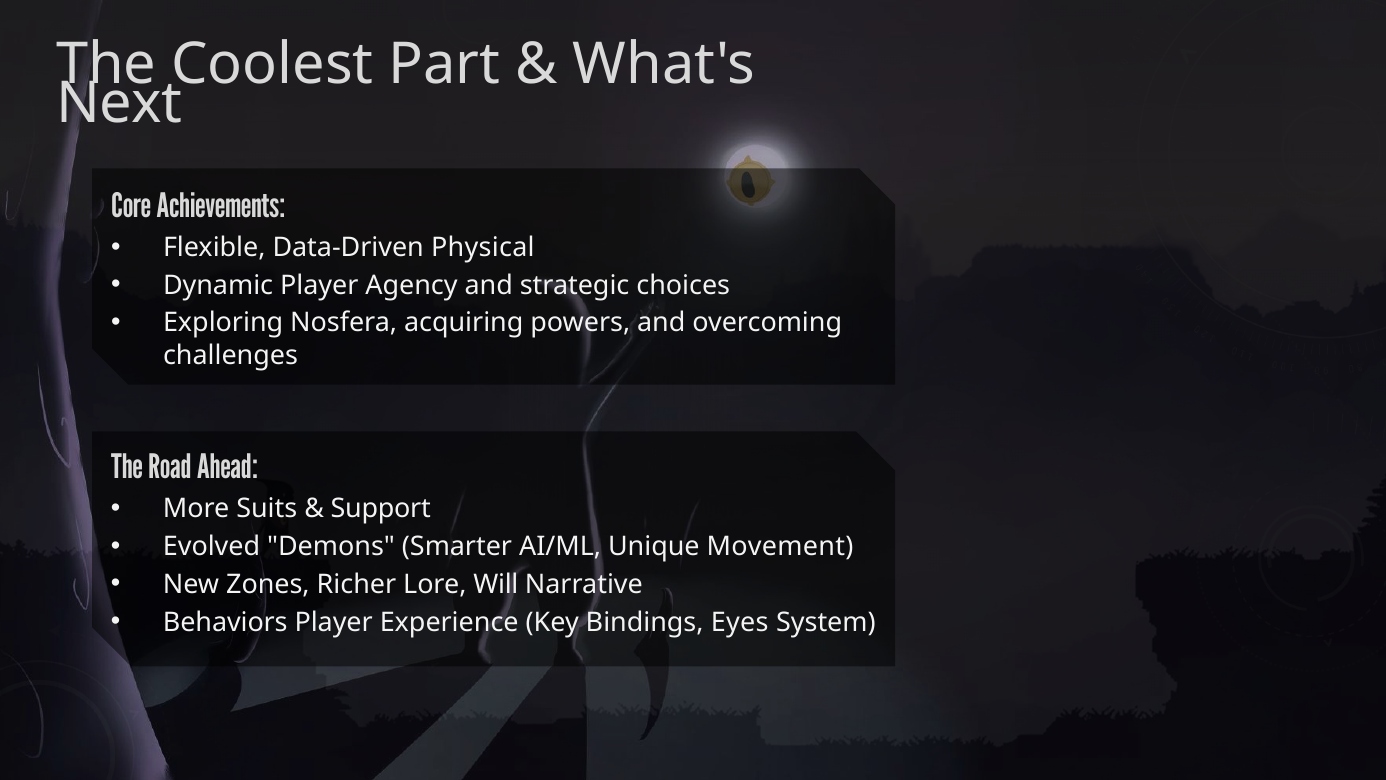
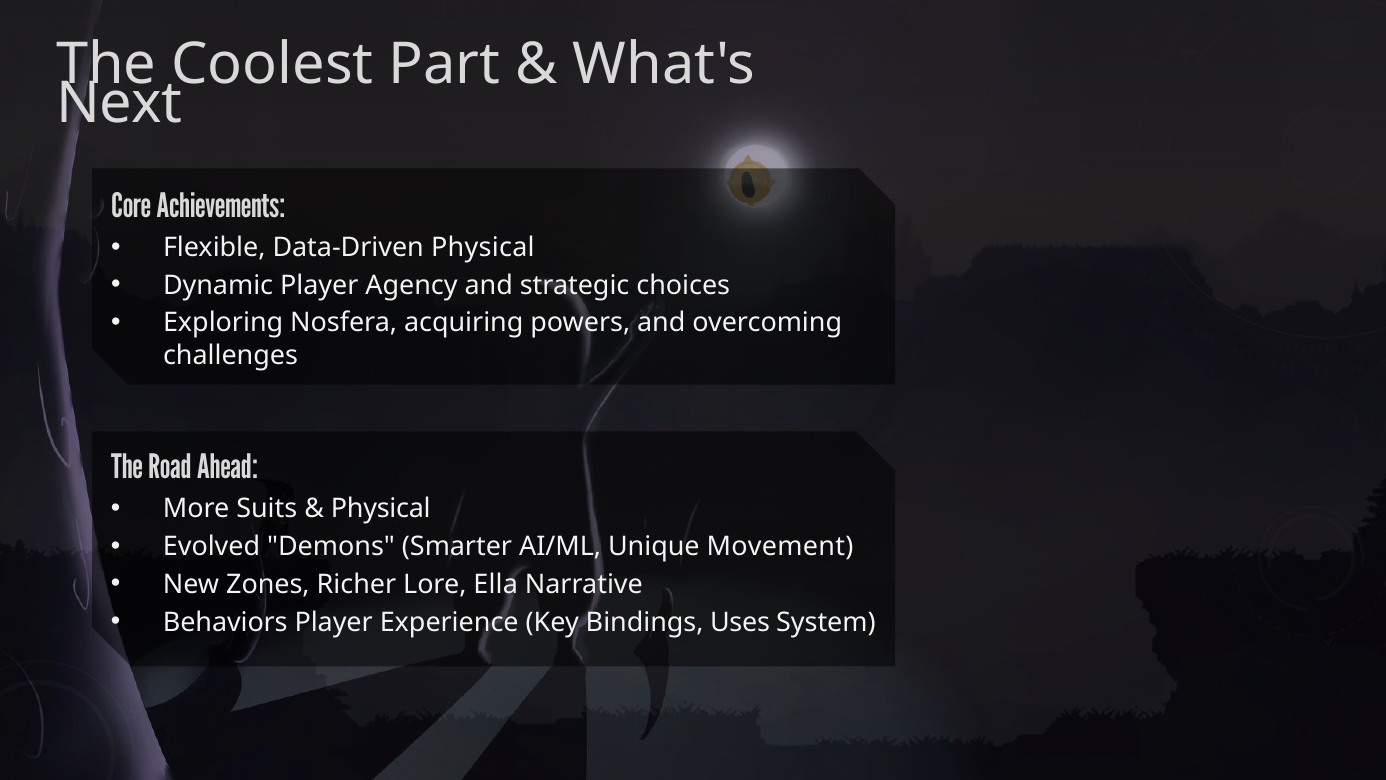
Support at (381, 509): Support -> Physical
Will: Will -> Ella
Eyes: Eyes -> Uses
